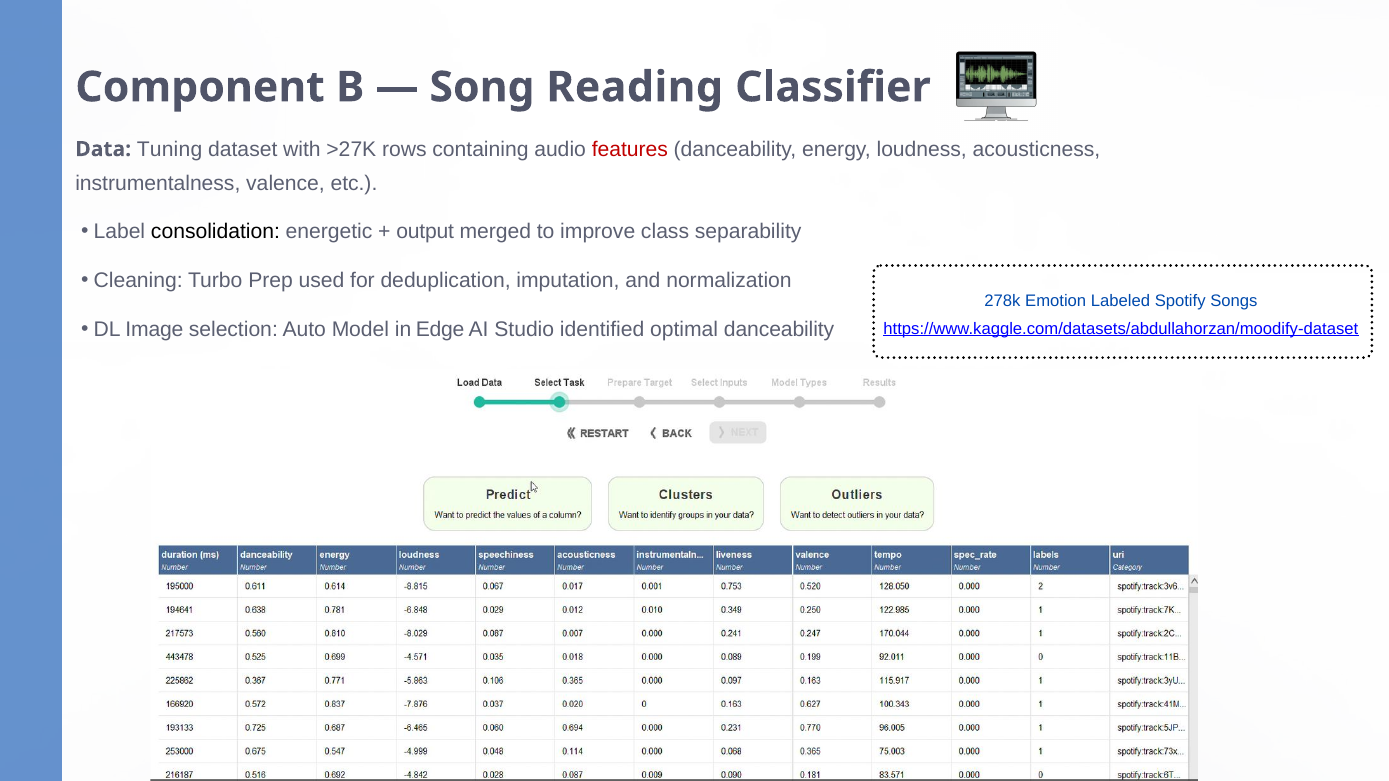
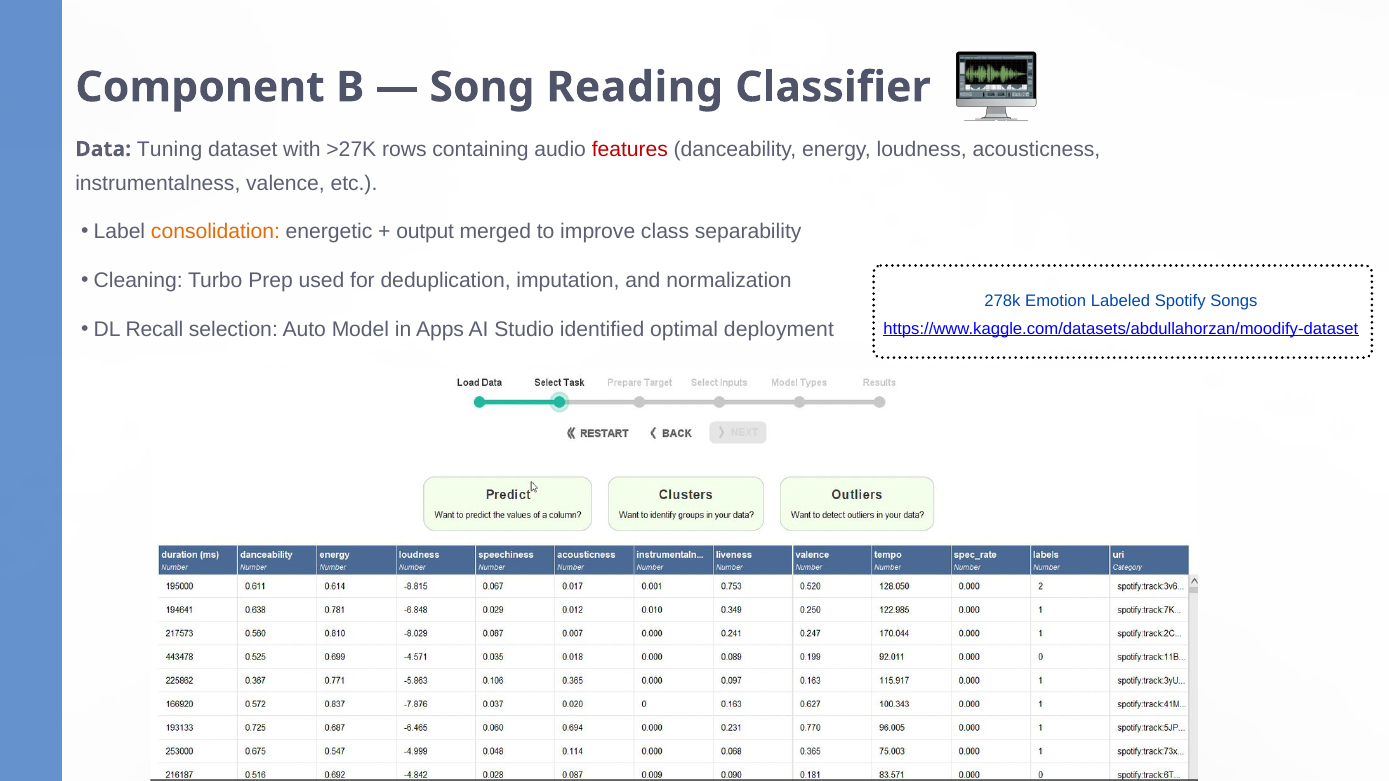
consolidation colour: black -> orange
Image: Image -> Recall
Edge: Edge -> Apps
optimal danceability: danceability -> deployment
